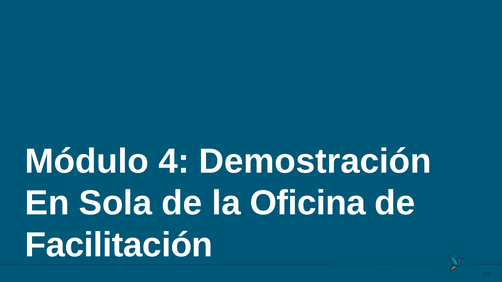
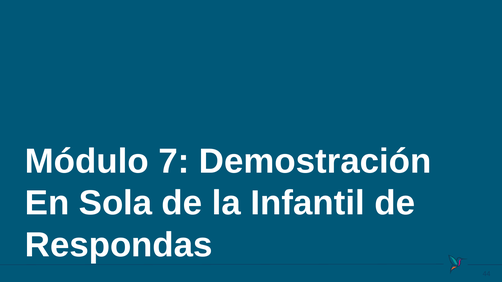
4: 4 -> 7
Oficina: Oficina -> Infantil
Facilitación: Facilitación -> Respondas
